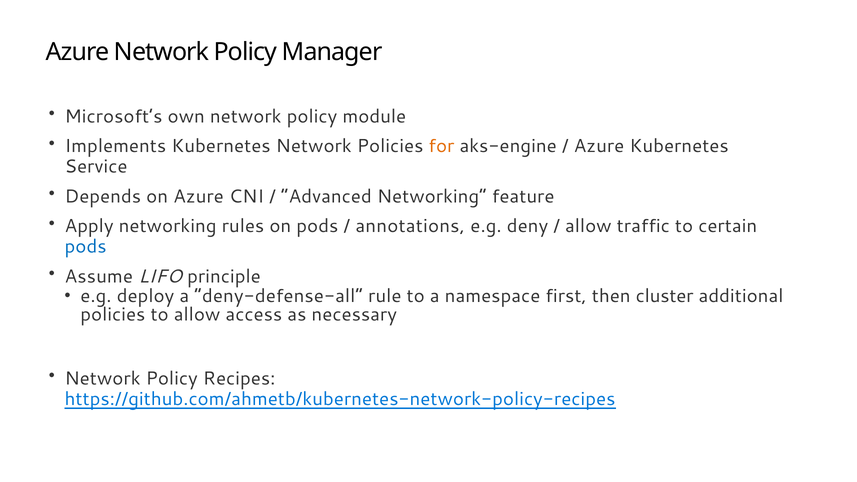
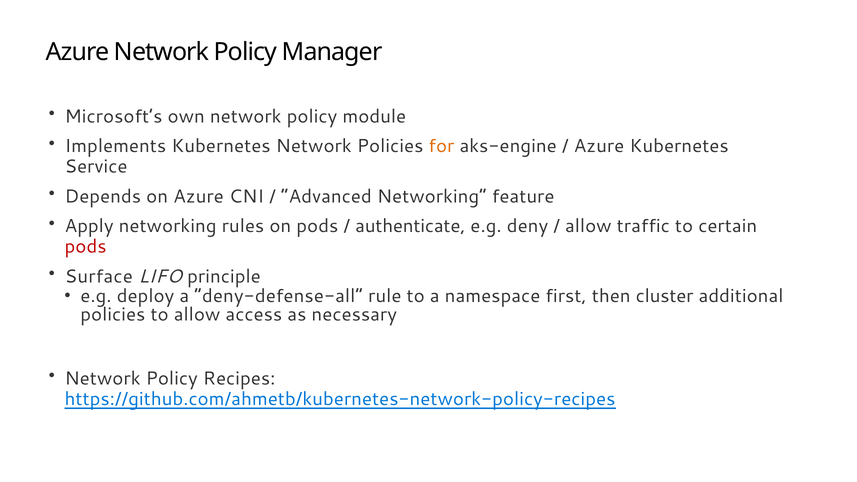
annotations: annotations -> authenticate
pods at (86, 247) colour: blue -> red
Assume: Assume -> Surface
